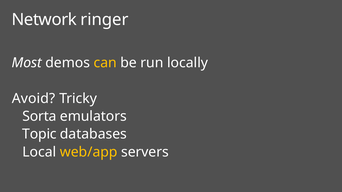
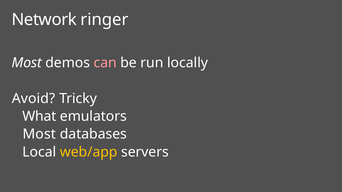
can colour: yellow -> pink
Sorta: Sorta -> What
Topic at (39, 134): Topic -> Most
